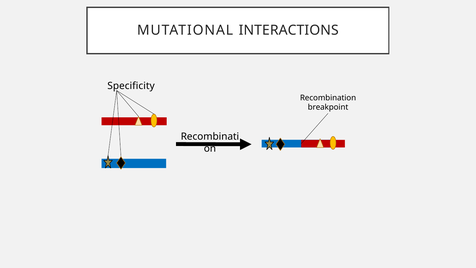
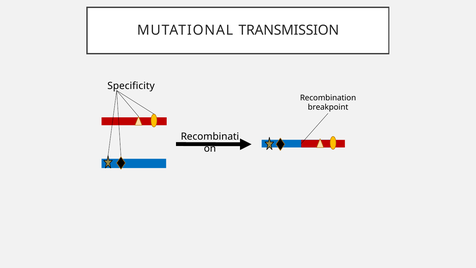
INTERACTIONS: INTERACTIONS -> TRANSMISSION
